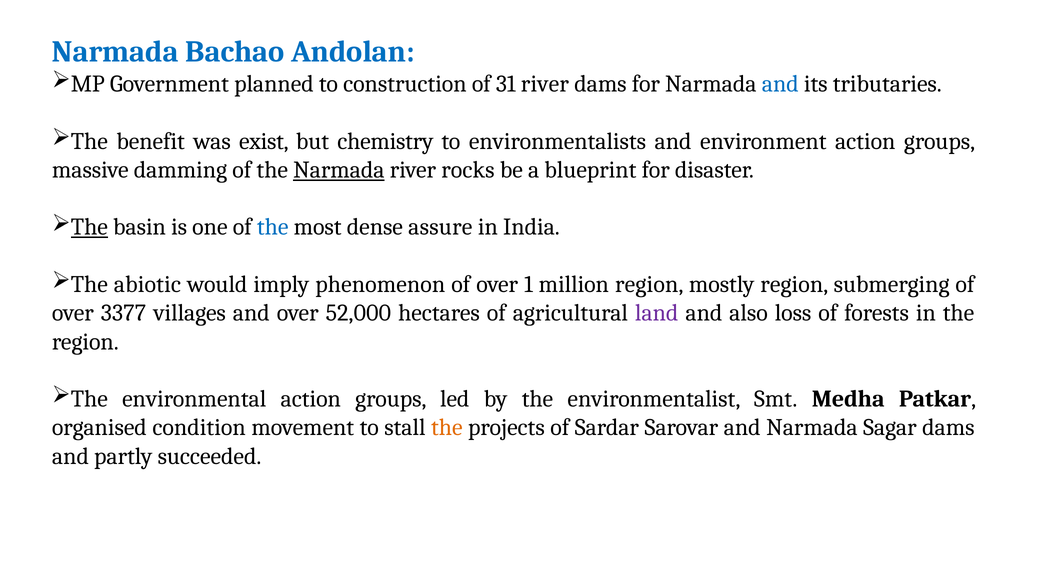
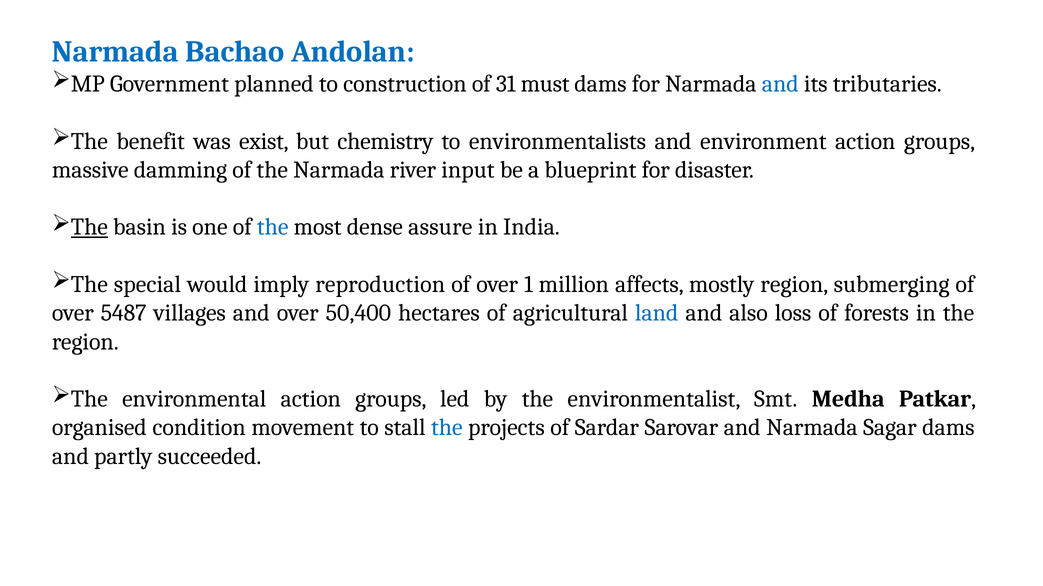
31 river: river -> must
Narmada at (339, 170) underline: present -> none
rocks: rocks -> input
abiotic: abiotic -> special
phenomenon: phenomenon -> reproduction
million region: region -> affects
3377: 3377 -> 5487
52,000: 52,000 -> 50,400
land colour: purple -> blue
the at (447, 428) colour: orange -> blue
